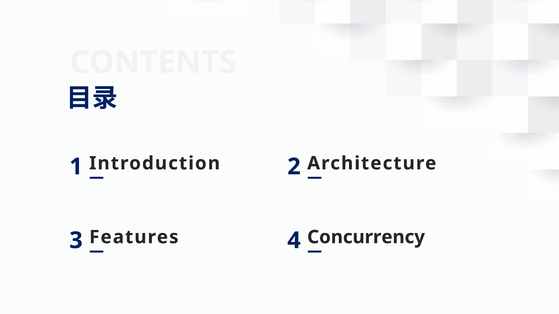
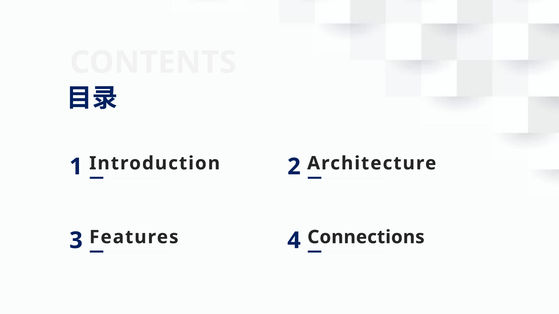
Concurrency: Concurrency -> Connections
